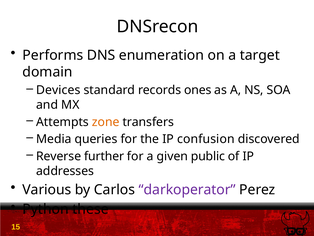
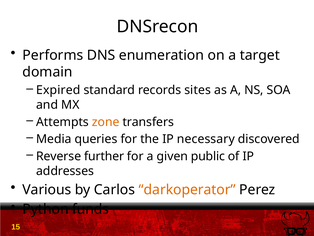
Devices: Devices -> Expired
ones: ones -> sites
confusion: confusion -> necessary
darkoperator colour: purple -> orange
these: these -> funds
